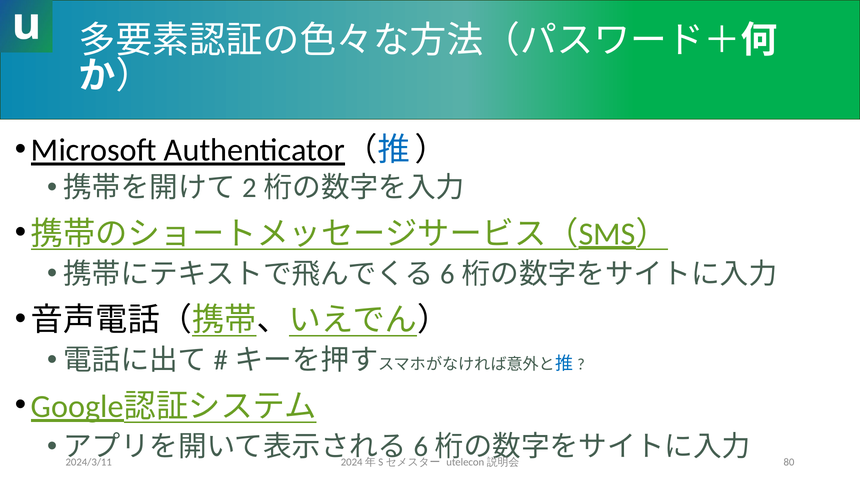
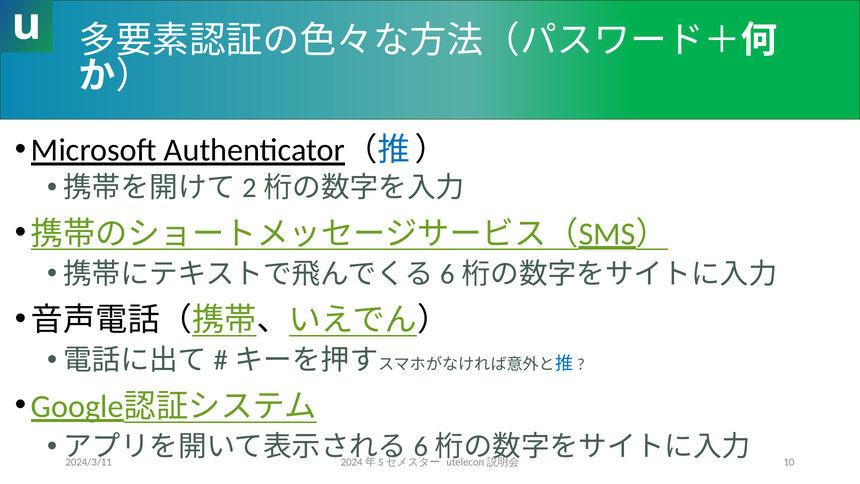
80: 80 -> 10
